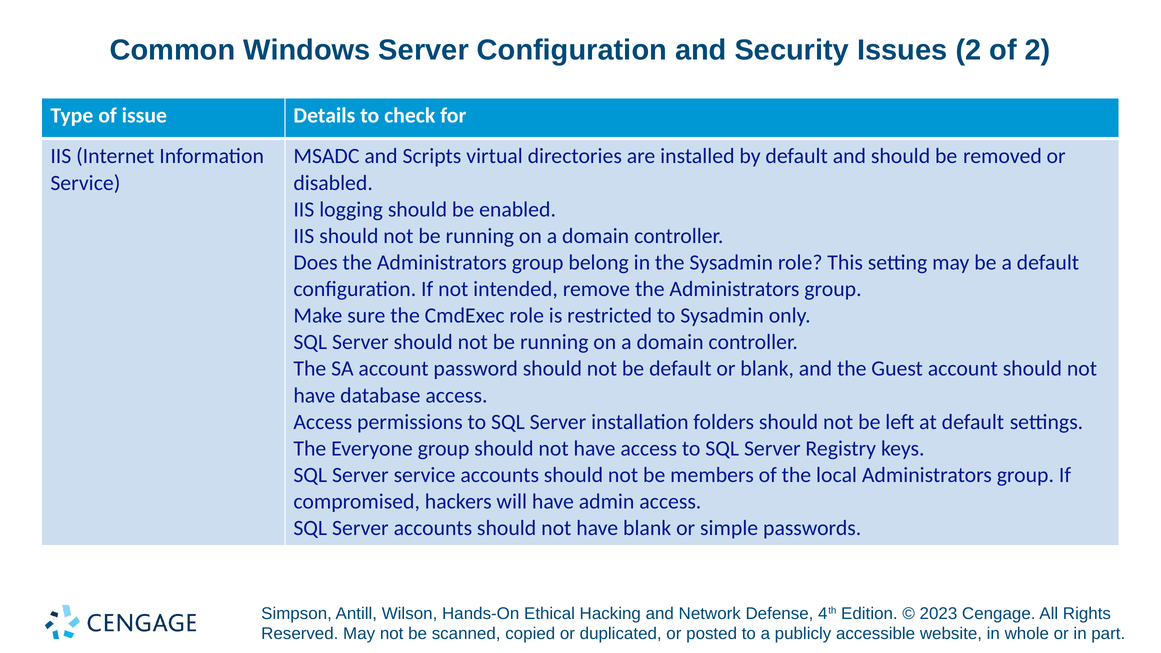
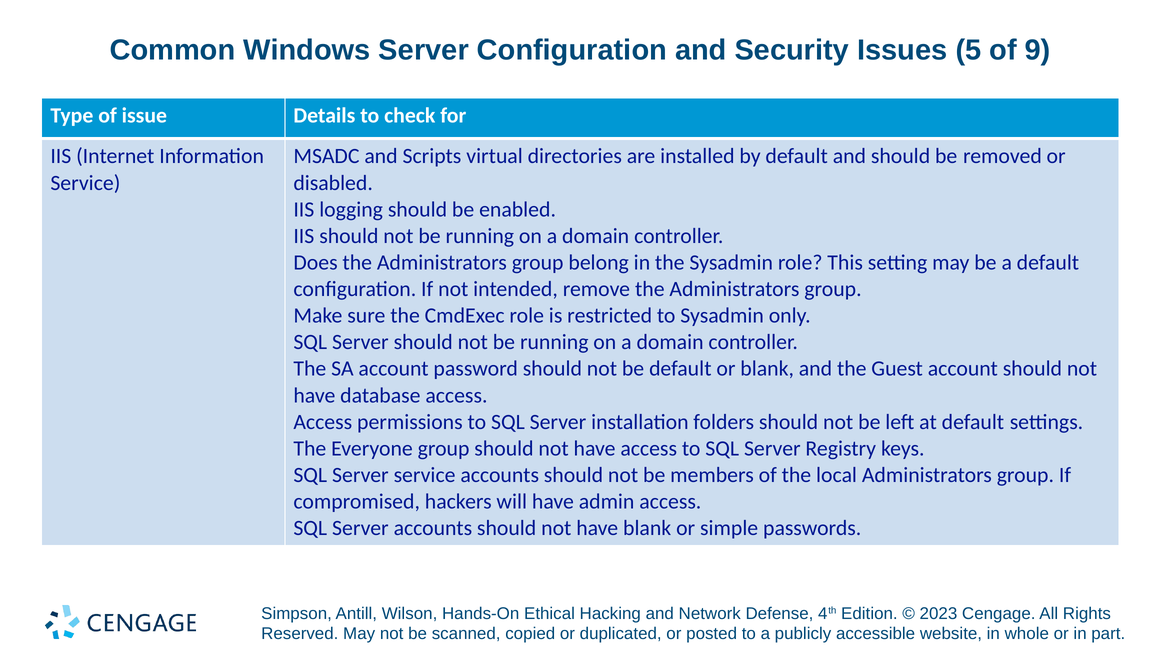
Issues 2: 2 -> 5
of 2: 2 -> 9
